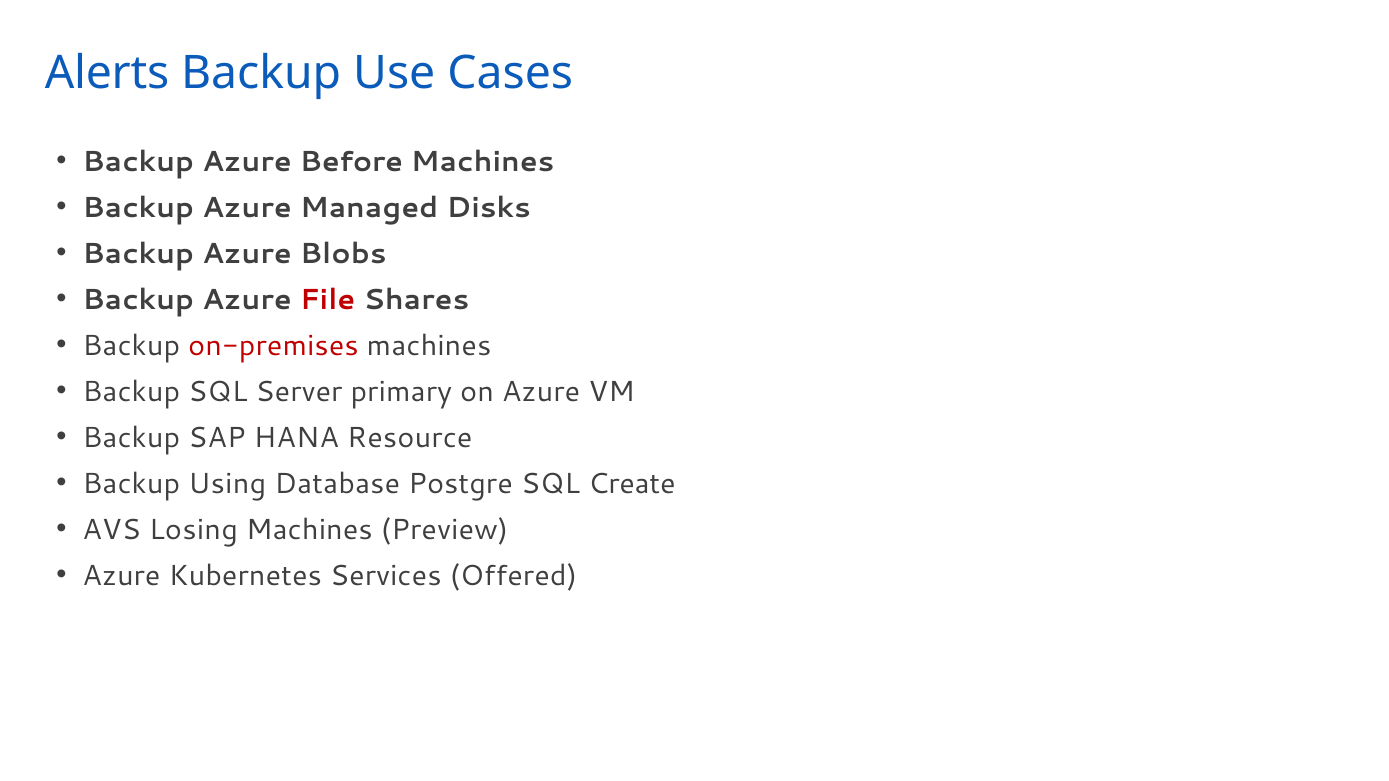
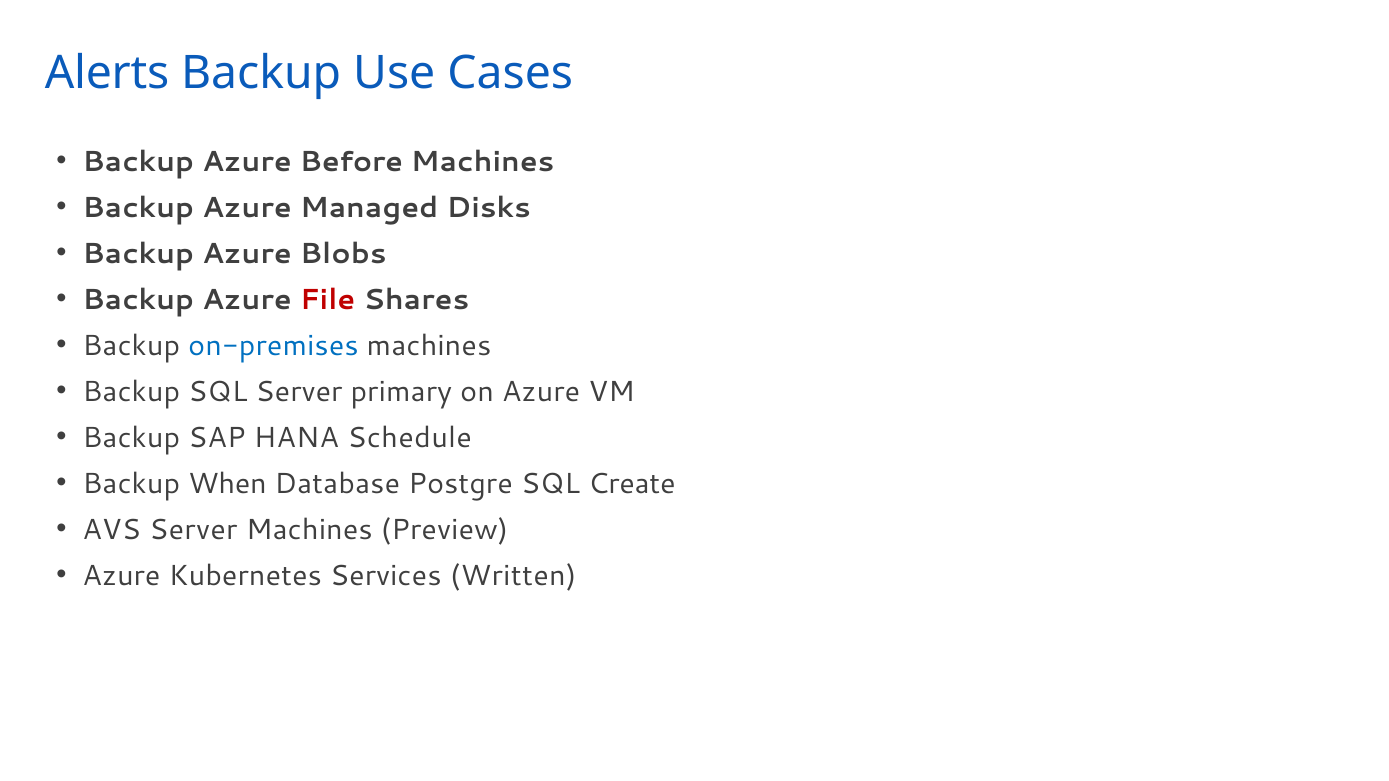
on-premises colour: red -> blue
Resource: Resource -> Schedule
Using: Using -> When
AVS Losing: Losing -> Server
Offered: Offered -> Written
